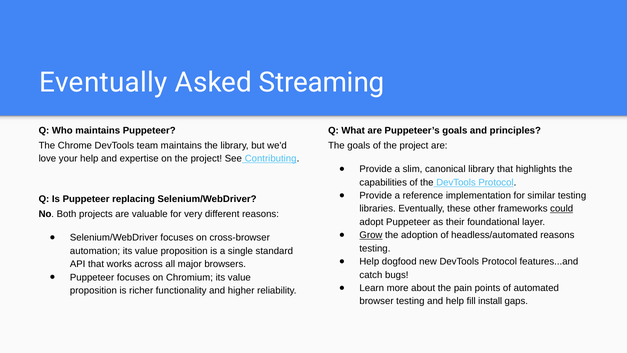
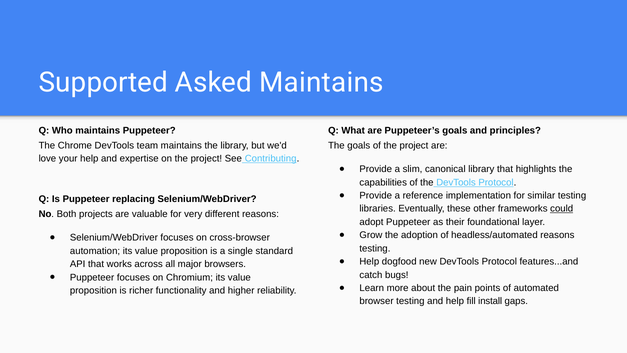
Eventually at (103, 82): Eventually -> Supported
Asked Streaming: Streaming -> Maintains
Grow underline: present -> none
